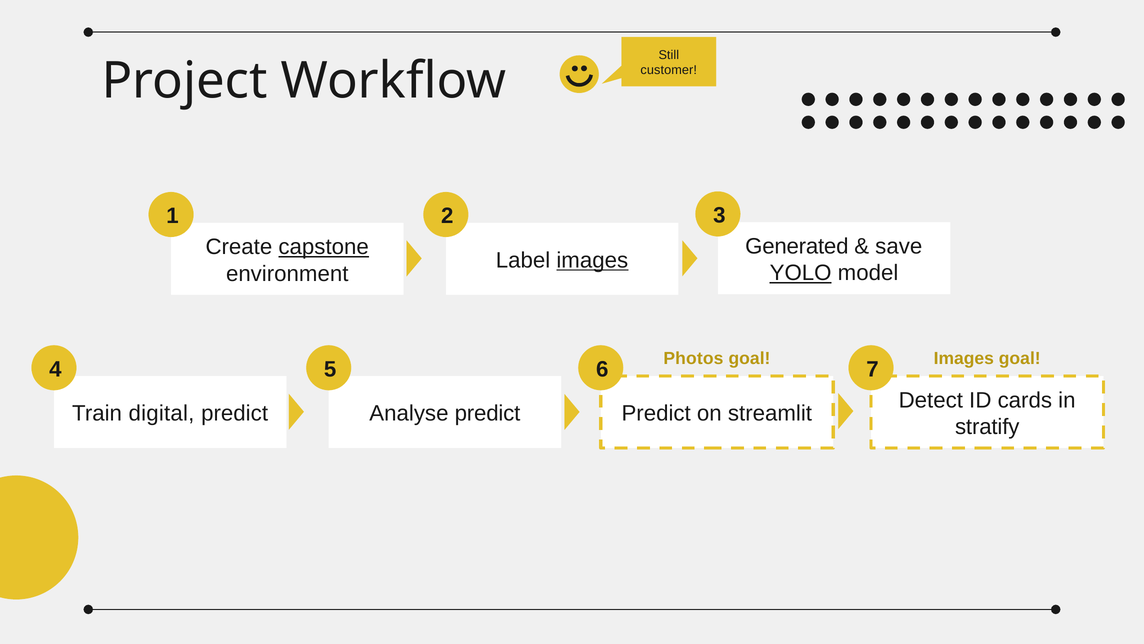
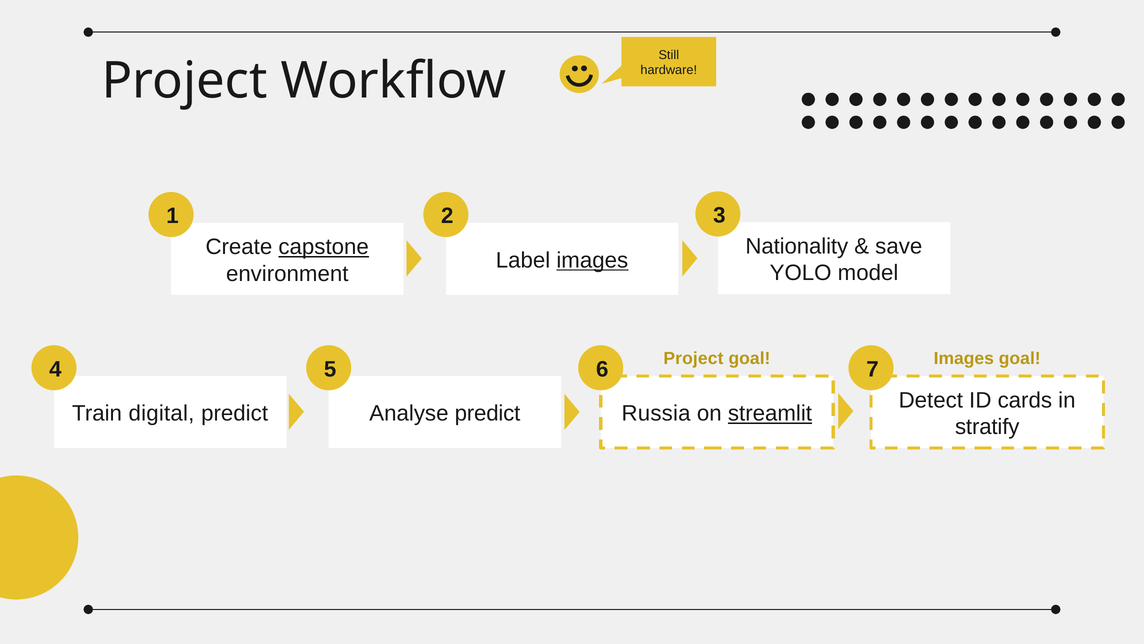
customer: customer -> hardware
Generated: Generated -> Nationality
YOLO underline: present -> none
Photos at (693, 358): Photos -> Project
Predict at (656, 413): Predict -> Russia
streamlit underline: none -> present
